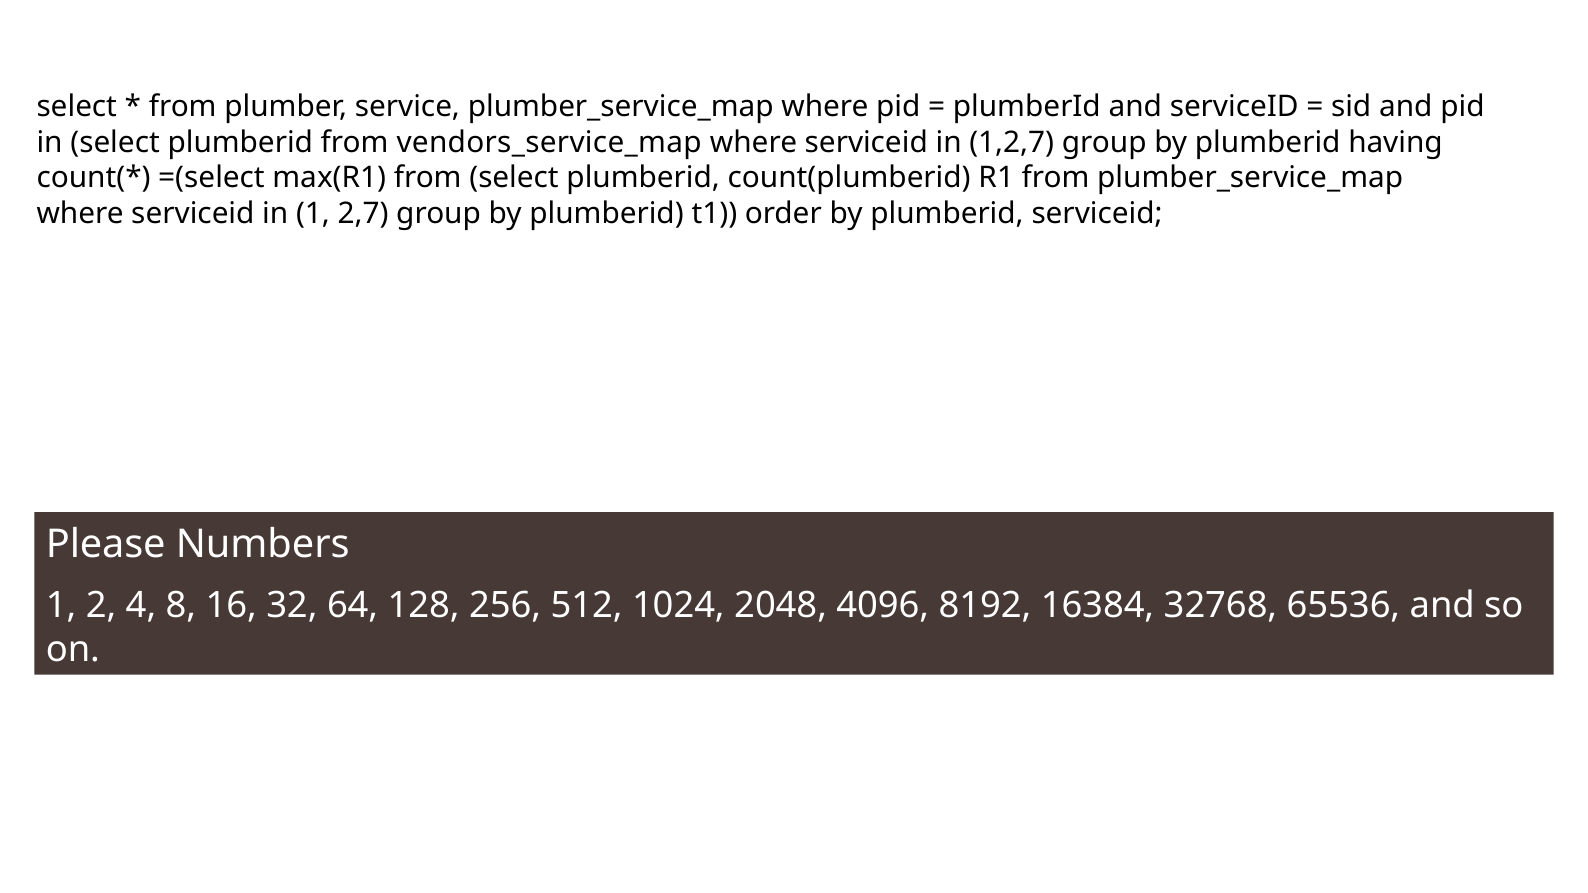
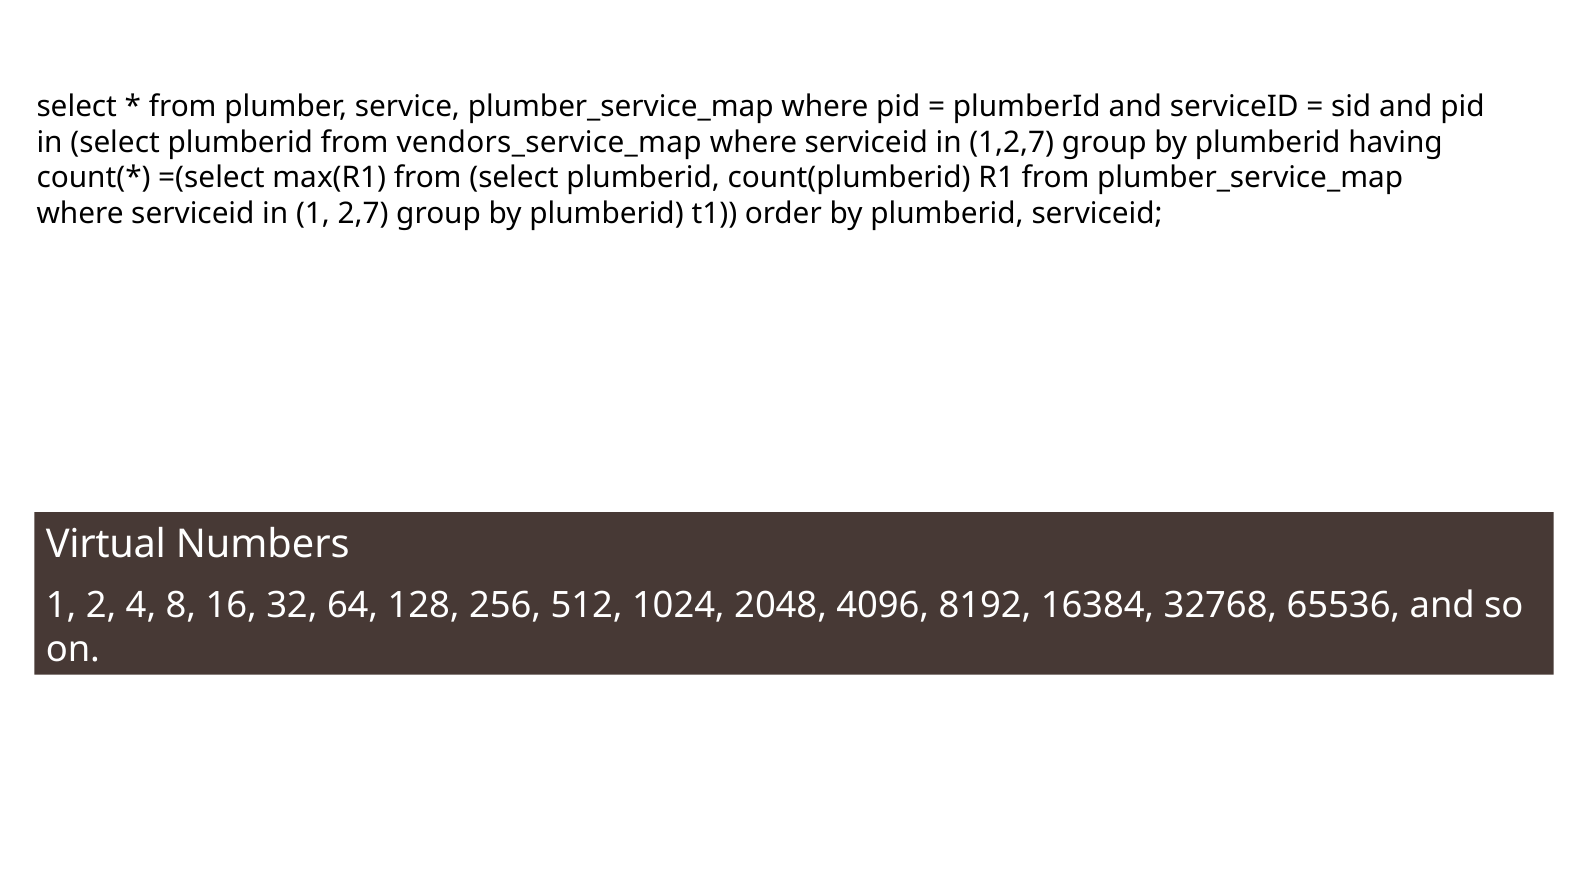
Please: Please -> Virtual
